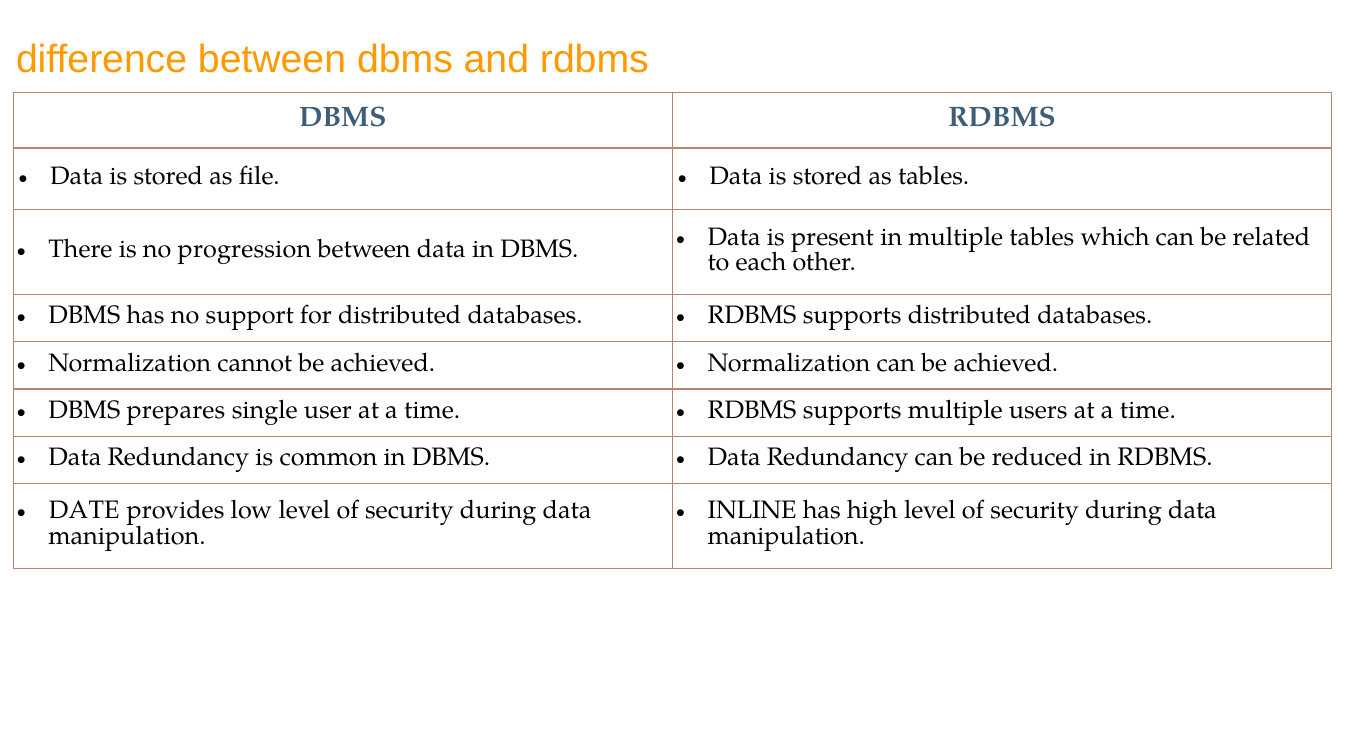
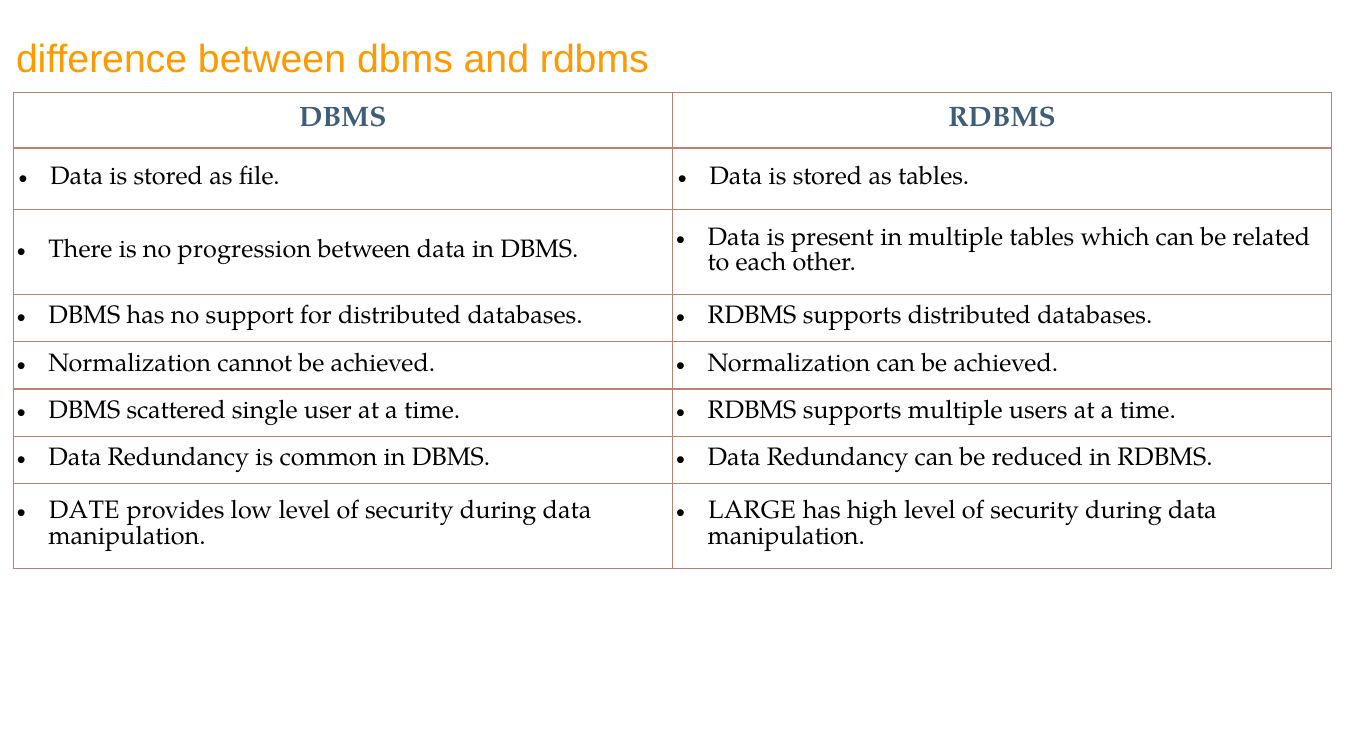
prepares: prepares -> scattered
INLINE: INLINE -> LARGE
